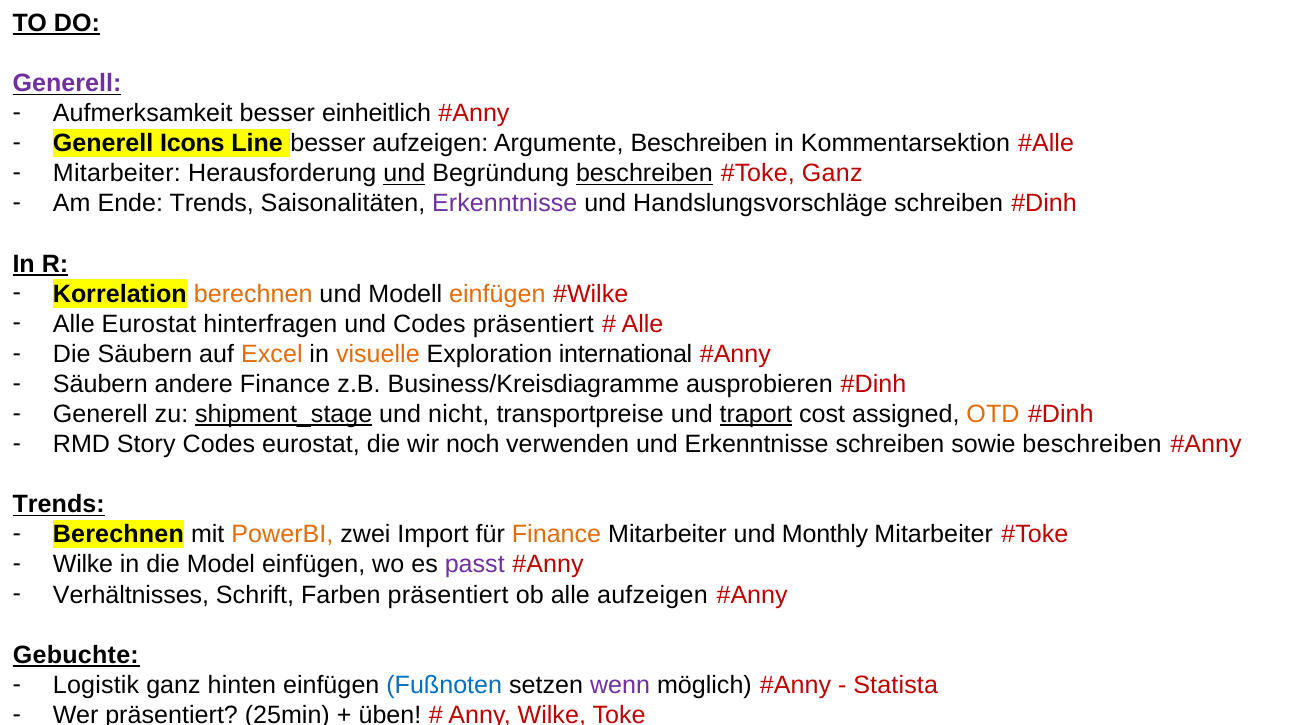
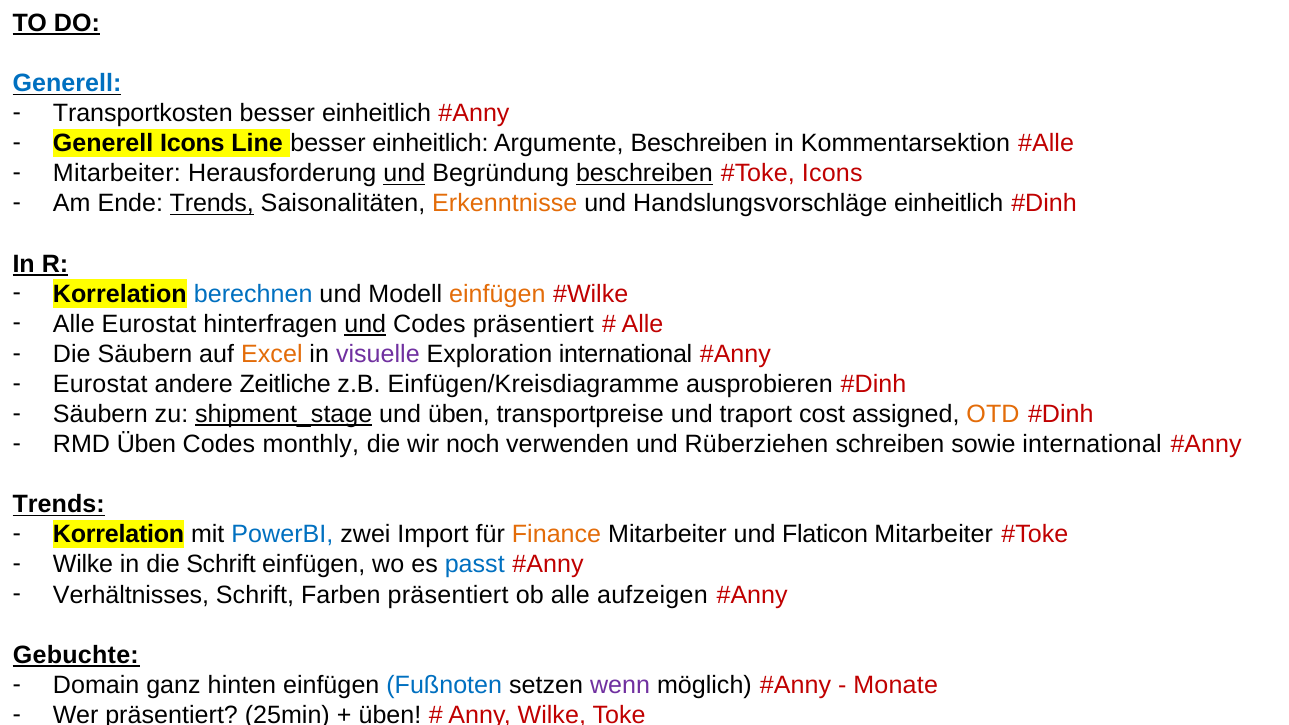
Generell at (67, 83) colour: purple -> blue
Aufmerksamkeit: Aufmerksamkeit -> Transportkosten
Line besser aufzeigen: aufzeigen -> einheitlich
Ganz at (832, 174): Ganz -> Icons
Trends at (212, 204) underline: none -> present
Erkenntnisse at (505, 204) colour: purple -> orange
Handslungsvorschläge schreiben: schreiben -> einheitlich
berechnen at (253, 294) colour: orange -> blue
und at (365, 324) underline: none -> present
visuelle colour: orange -> purple
Säubern at (100, 384): Säubern -> Eurostat
andere Finance: Finance -> Zeitliche
Business/Kreisdiagramme: Business/Kreisdiagramme -> Einfügen/Kreisdiagramme
Generell at (100, 414): Generell -> Säubern
und nicht: nicht -> üben
traport underline: present -> none
RMD Story: Story -> Üben
Codes eurostat: eurostat -> monthly
und Erkenntnisse: Erkenntnisse -> Rüberziehen
sowie beschreiben: beschreiben -> international
Berechnen at (118, 535): Berechnen -> Korrelation
PowerBI colour: orange -> blue
Monthly: Monthly -> Flaticon
die Model: Model -> Schrift
passt colour: purple -> blue
Logistik: Logistik -> Domain
Statista: Statista -> Monate
